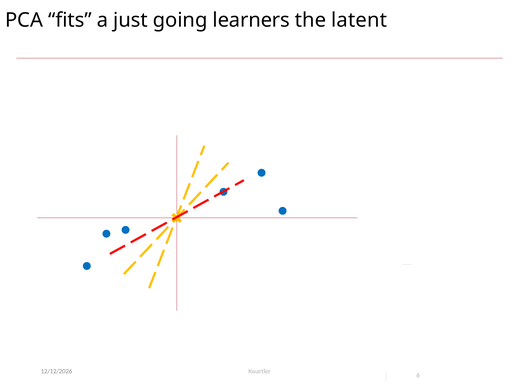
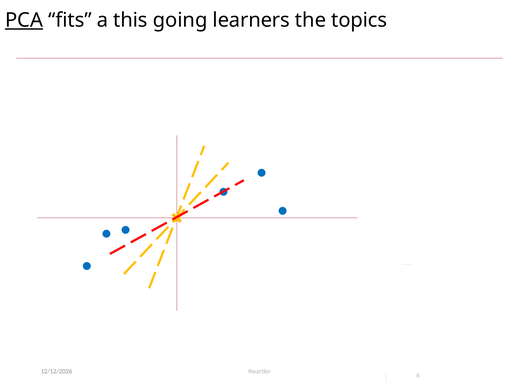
PCA underline: none -> present
just: just -> this
latent: latent -> topics
